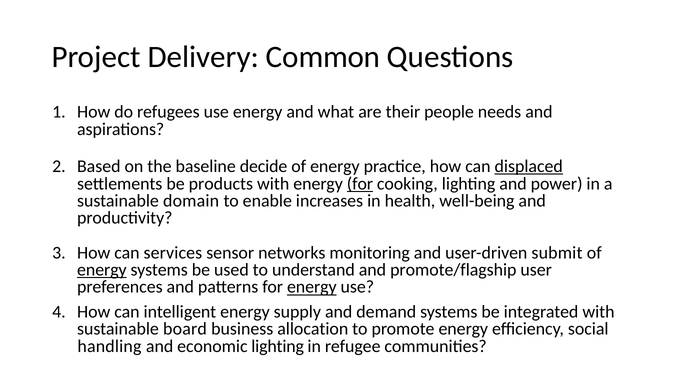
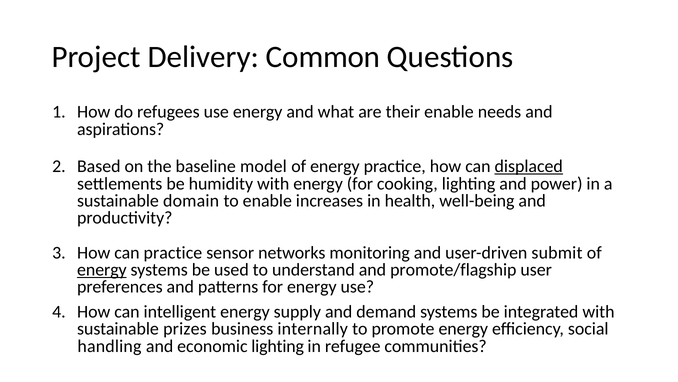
their people: people -> enable
decide: decide -> model
products: products -> humidity
for at (360, 183) underline: present -> none
can services: services -> practice
energy at (312, 287) underline: present -> none
board: board -> prizes
allocation: allocation -> internally
